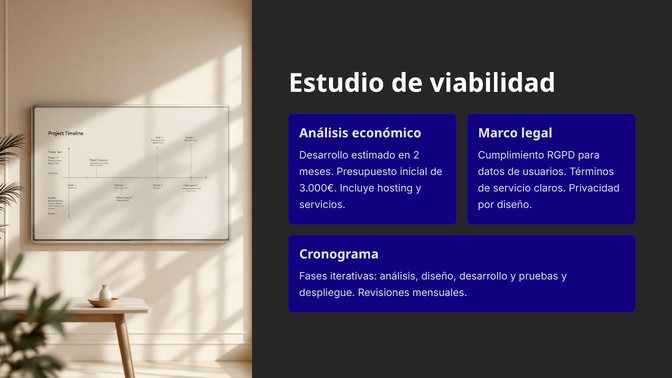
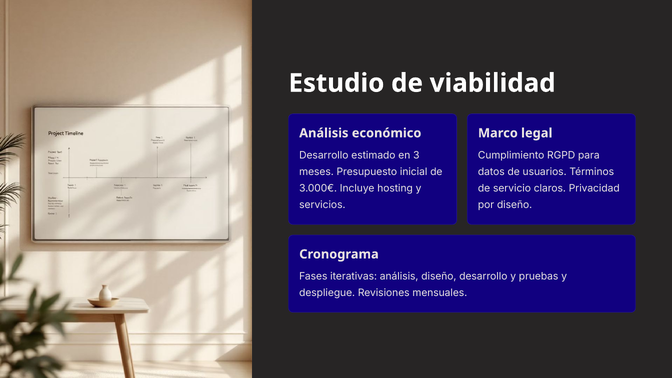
2: 2 -> 3
